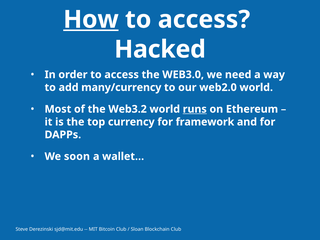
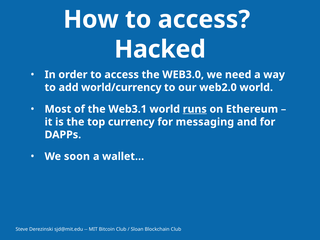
How underline: present -> none
many/currency: many/currency -> world/currency
Web3.2: Web3.2 -> Web3.1
framework: framework -> messaging
